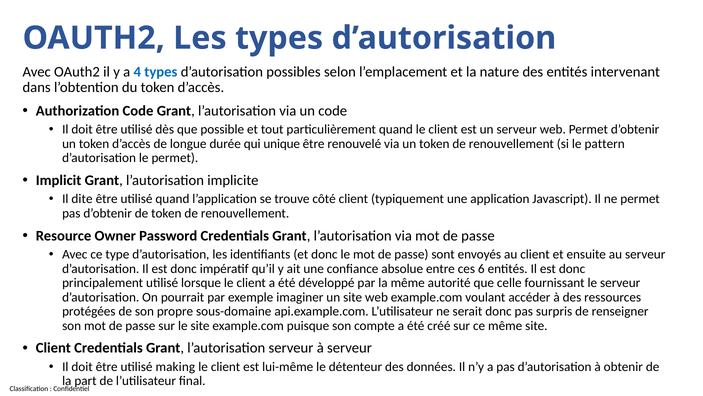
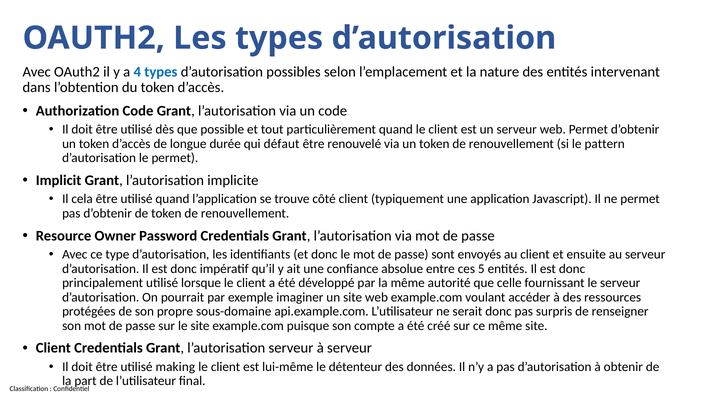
unique: unique -> défaut
dite: dite -> cela
6: 6 -> 5
